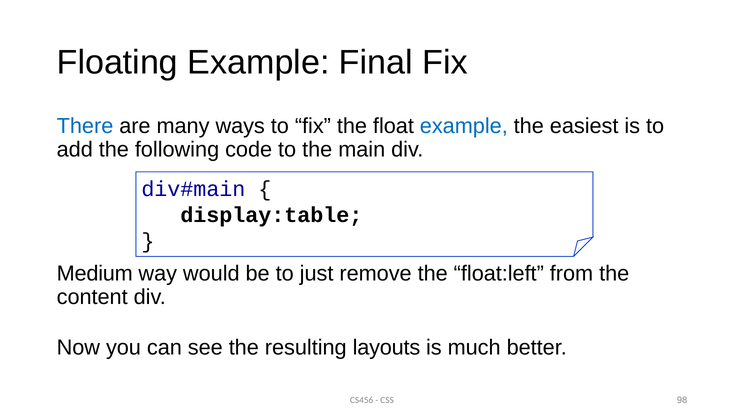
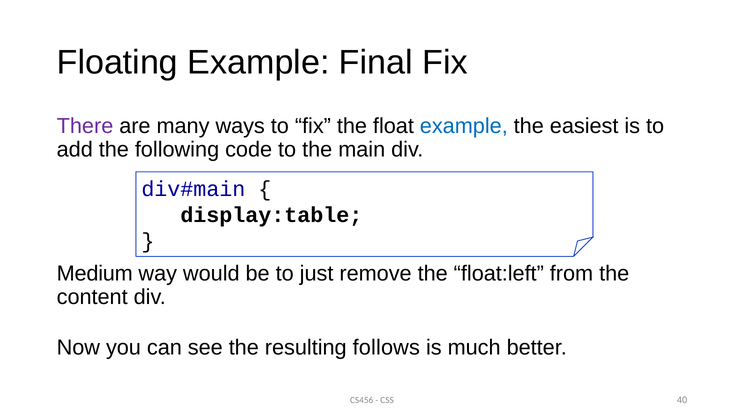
There colour: blue -> purple
layouts: layouts -> follows
98: 98 -> 40
